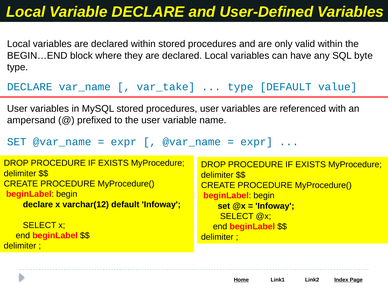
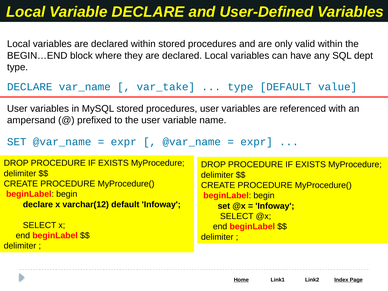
byte: byte -> dept
